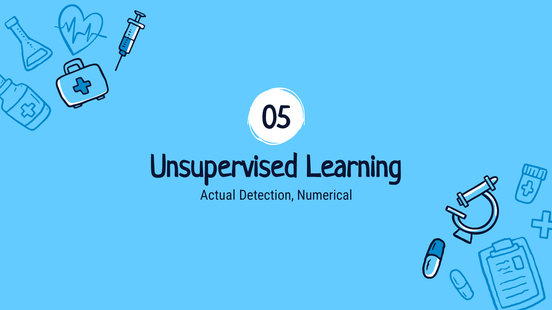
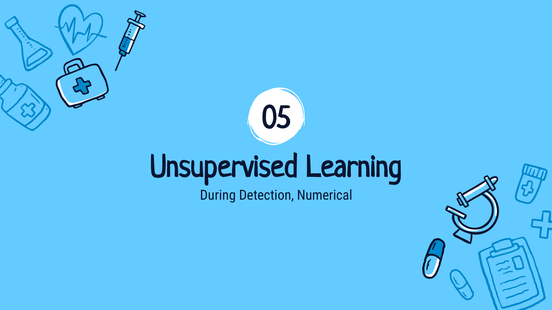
Actual: Actual -> During
